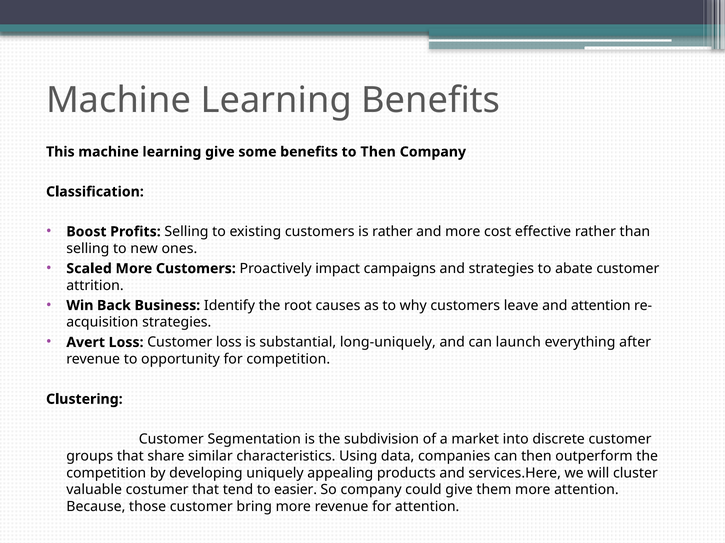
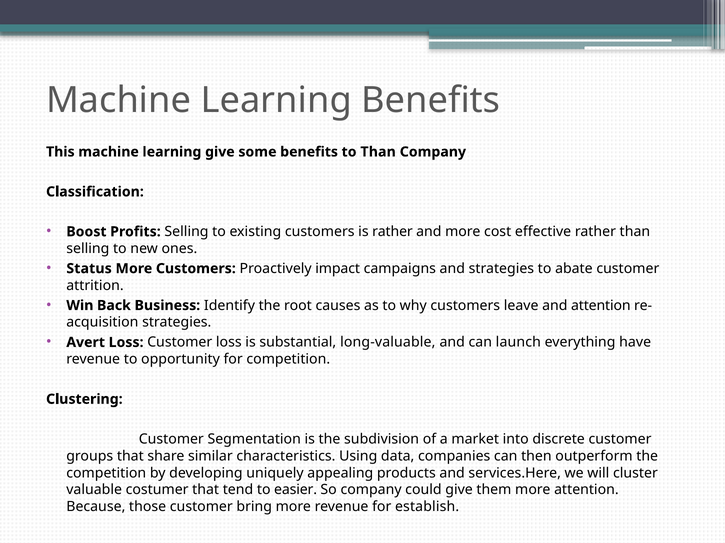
to Then: Then -> Than
Scaled: Scaled -> Status
long-uniquely: long-uniquely -> long-valuable
after: after -> have
for attention: attention -> establish
